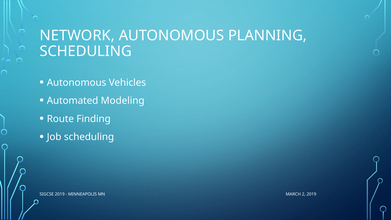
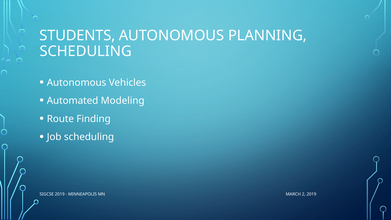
NETWORK: NETWORK -> STUDENTS
